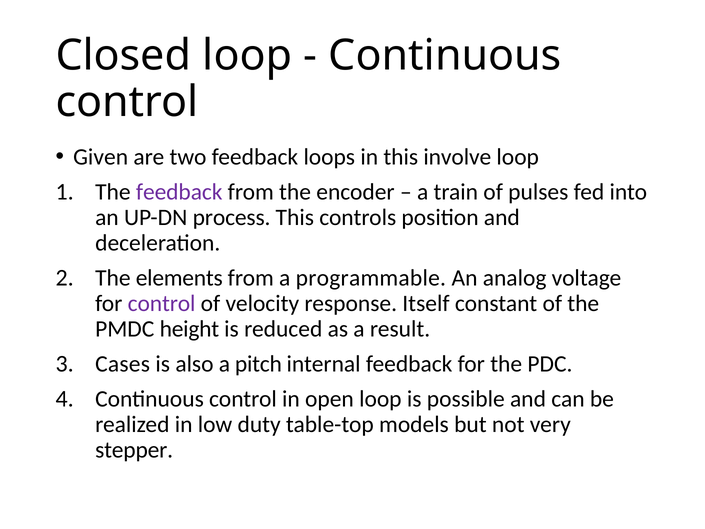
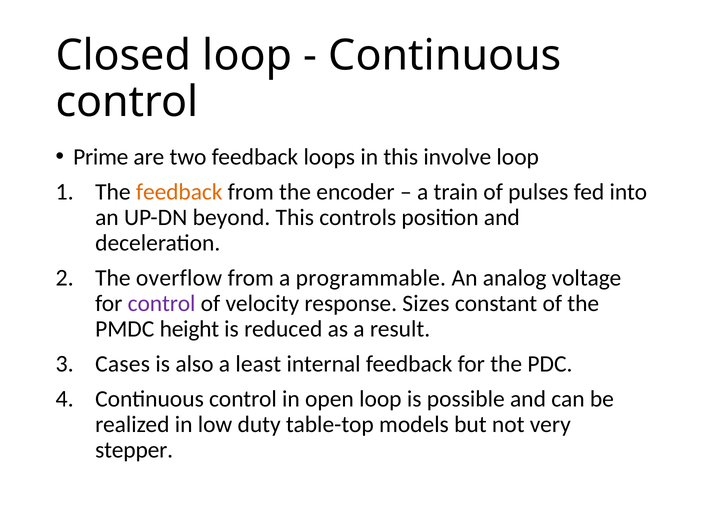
Given: Given -> Prime
feedback at (179, 192) colour: purple -> orange
process: process -> beyond
elements: elements -> overflow
Itself: Itself -> Sizes
pitch: pitch -> least
